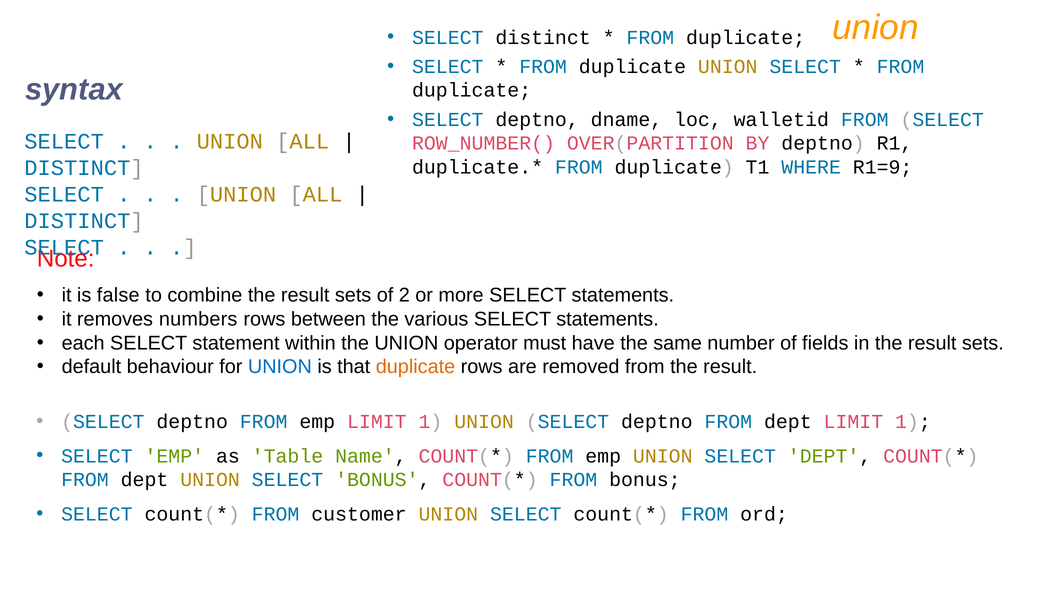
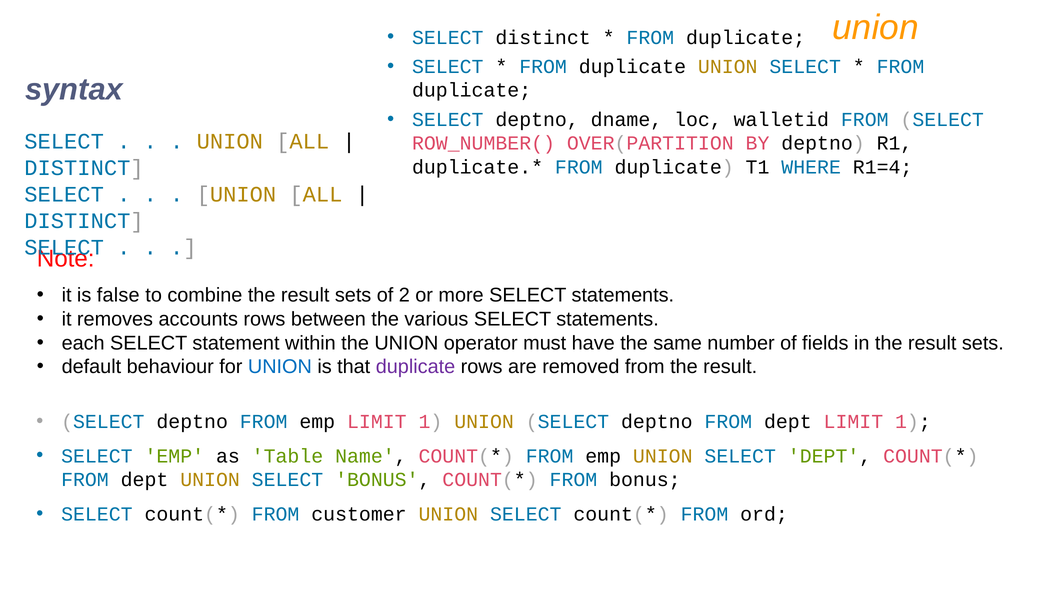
R1=9: R1=9 -> R1=4
numbers: numbers -> accounts
duplicate at (415, 367) colour: orange -> purple
